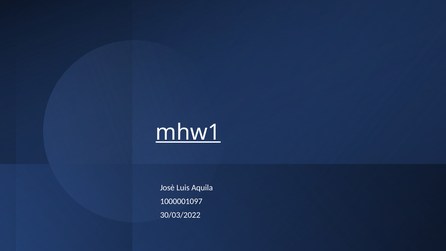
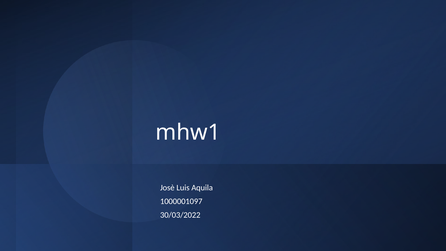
mhw1 underline: present -> none
